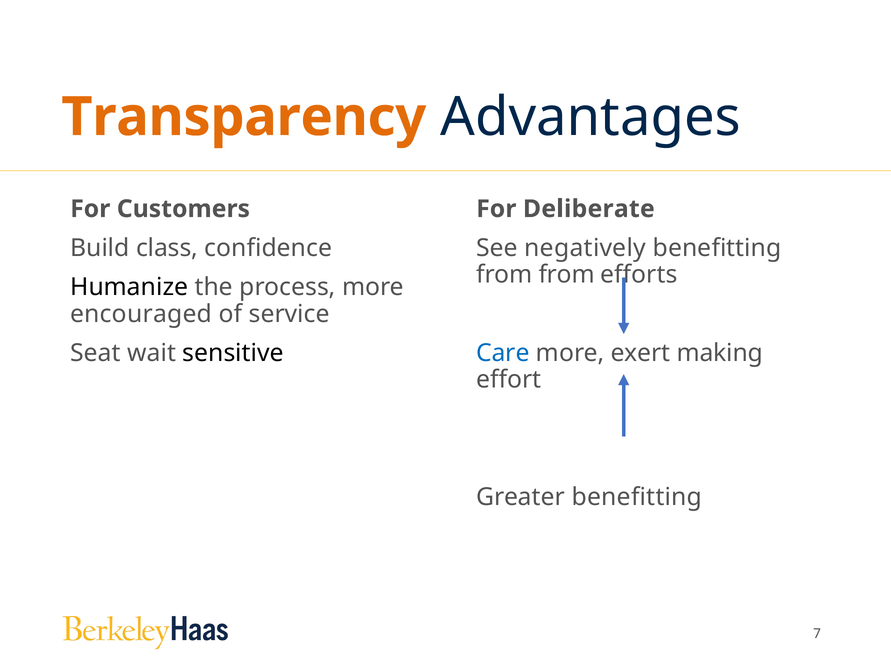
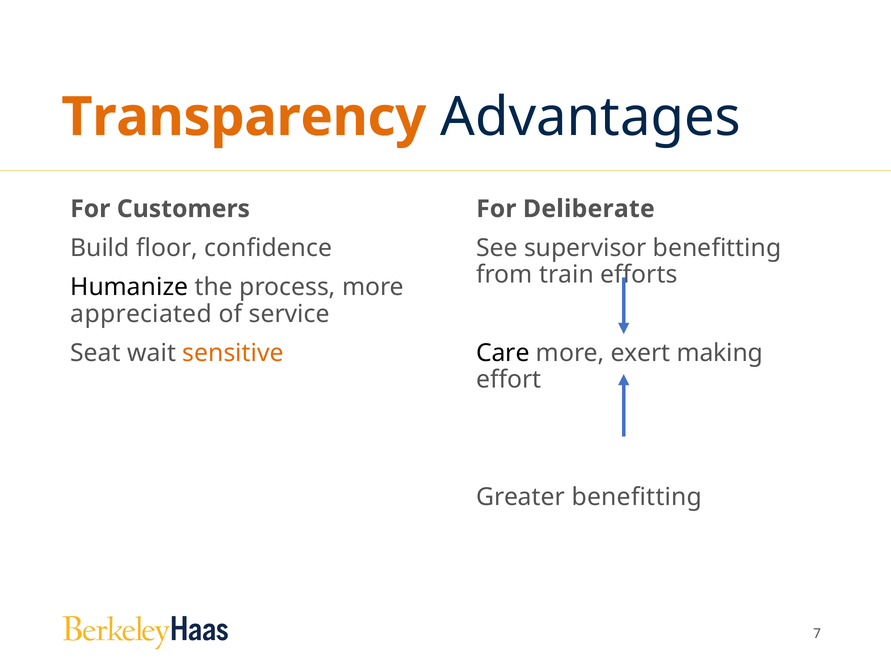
class: class -> floor
negatively: negatively -> supervisor
from from: from -> train
encouraged: encouraged -> appreciated
sensitive colour: black -> orange
Care colour: blue -> black
